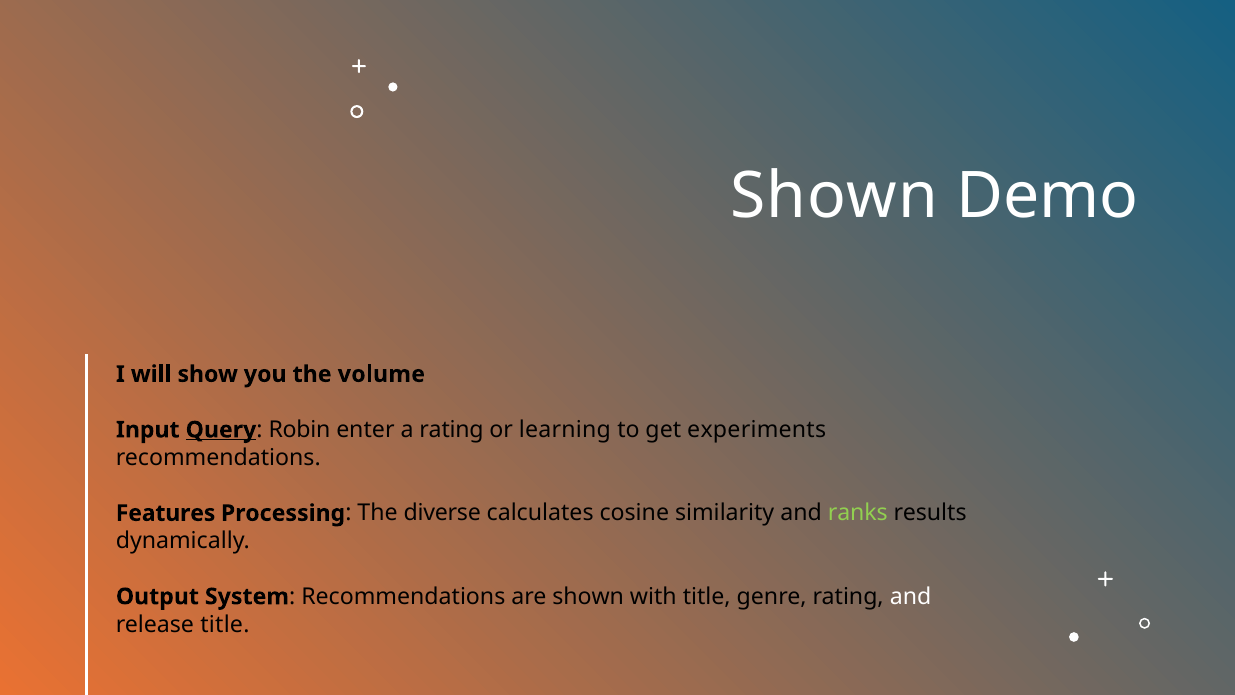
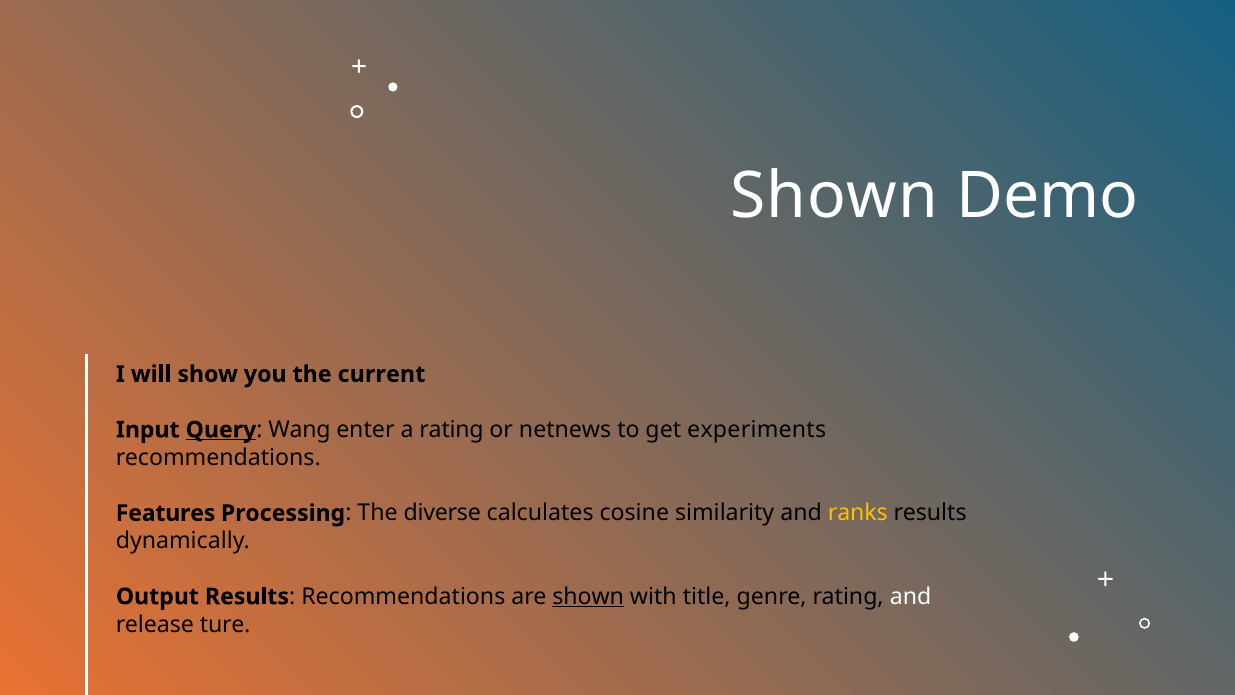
volume: volume -> current
Robin: Robin -> Wang
learning: learning -> netnews
ranks colour: light green -> yellow
Output System: System -> Results
shown at (588, 596) underline: none -> present
release title: title -> ture
